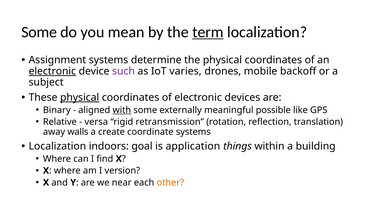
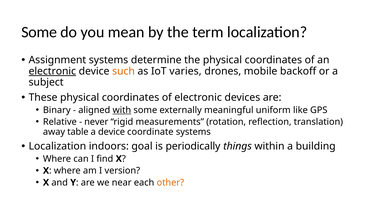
term underline: present -> none
such colour: purple -> orange
physical at (80, 97) underline: present -> none
possible: possible -> uniform
versa: versa -> never
retransmission: retransmission -> measurements
walls: walls -> table
a create: create -> device
application: application -> periodically
